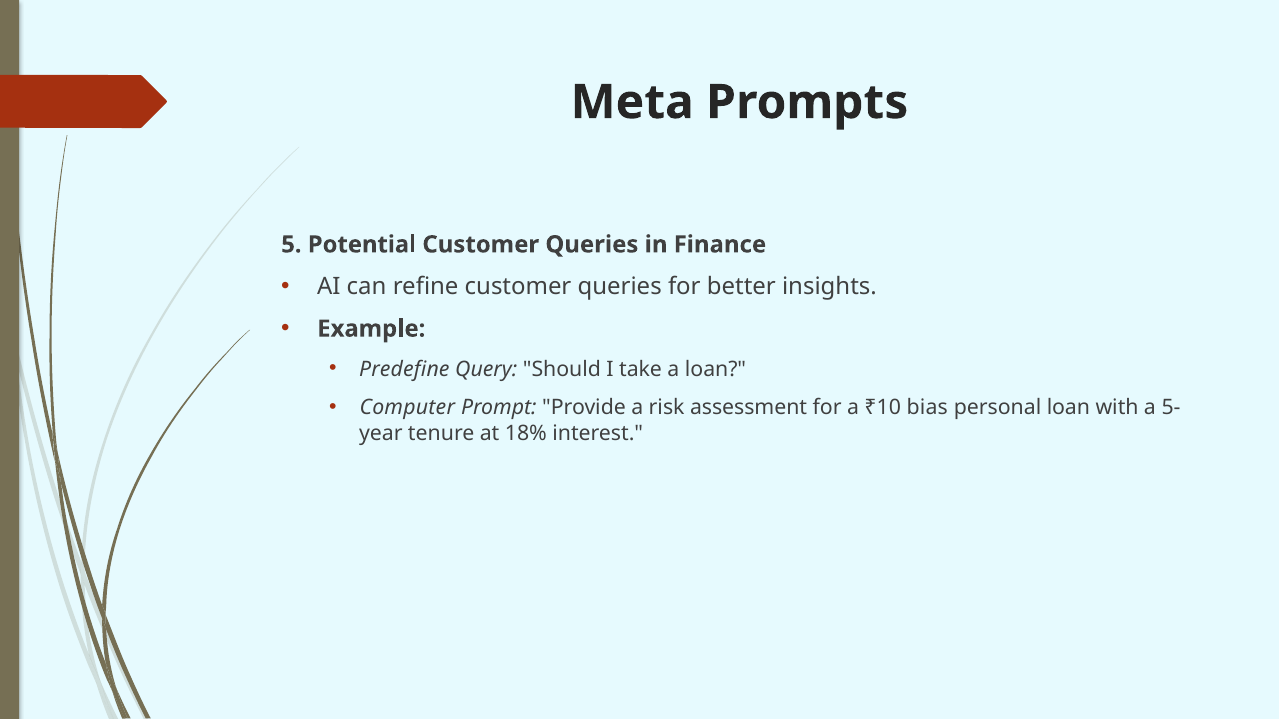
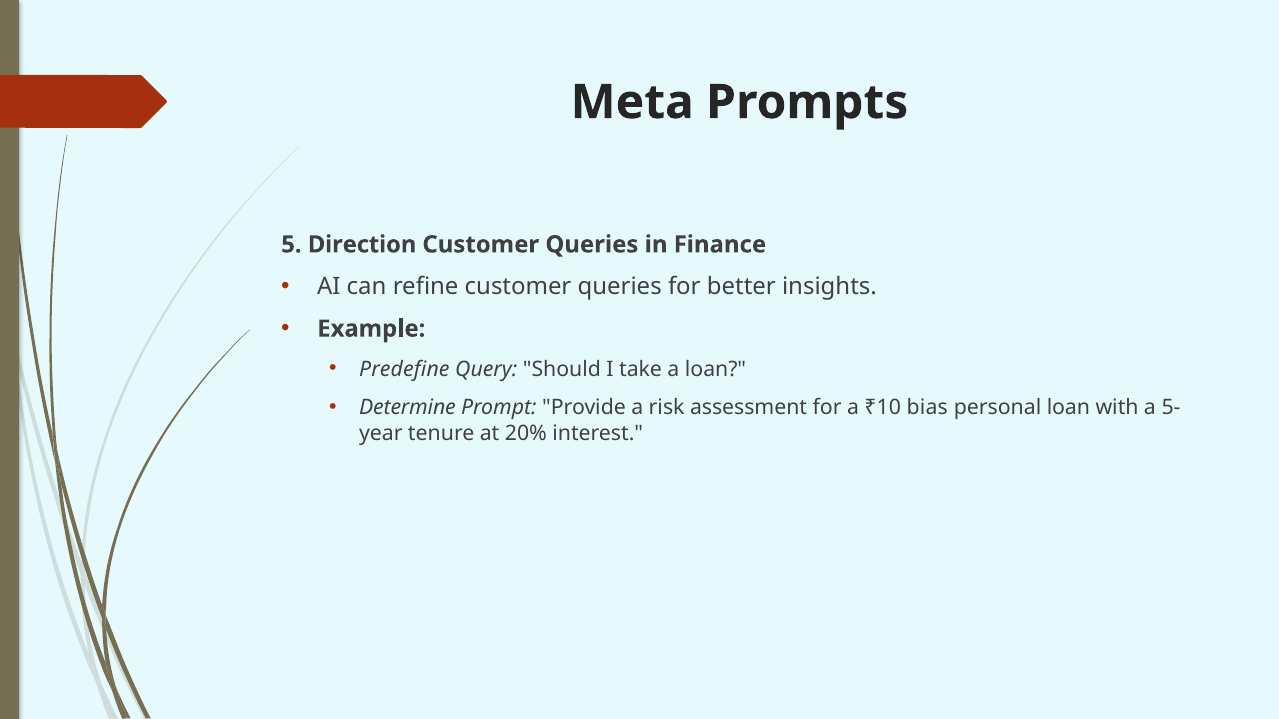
Potential: Potential -> Direction
Computer: Computer -> Determine
18%: 18% -> 20%
